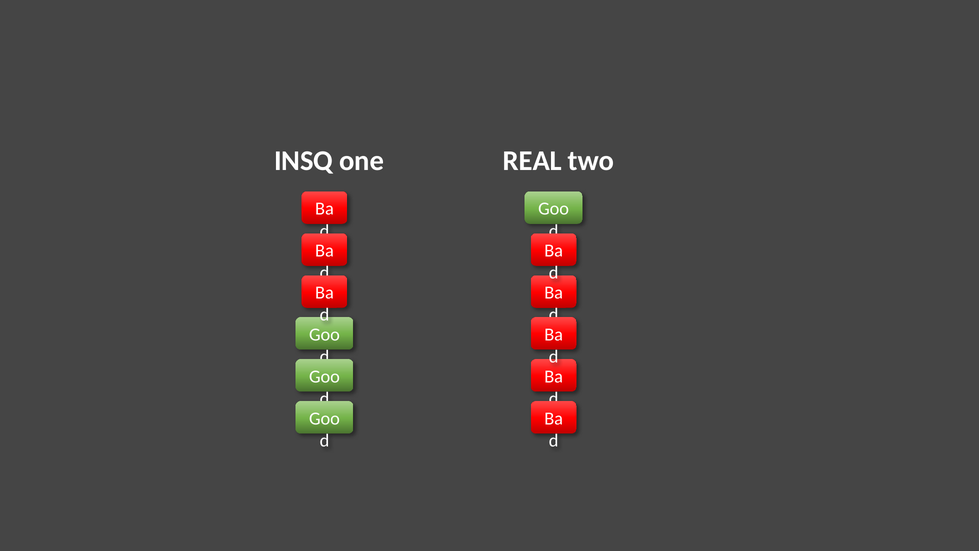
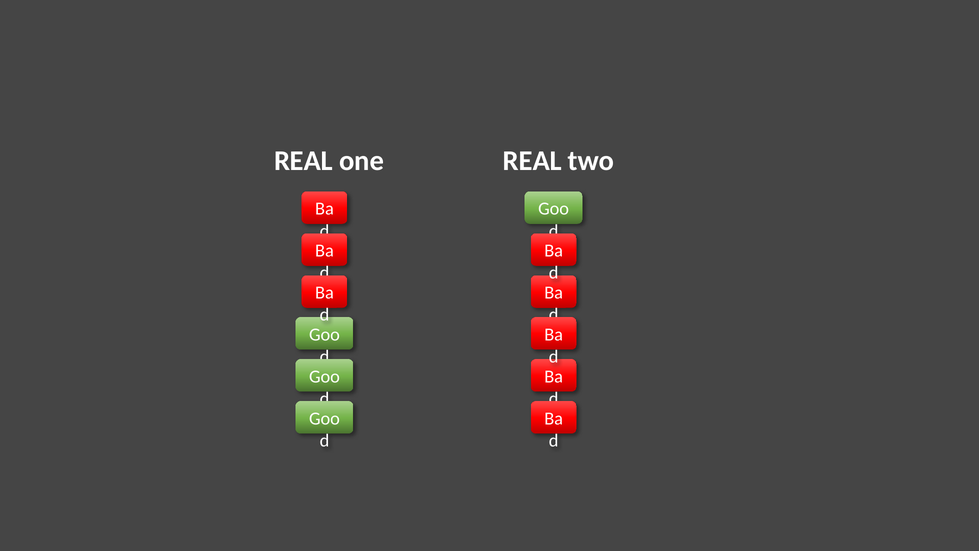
INSQ at (303, 161): INSQ -> REAL
